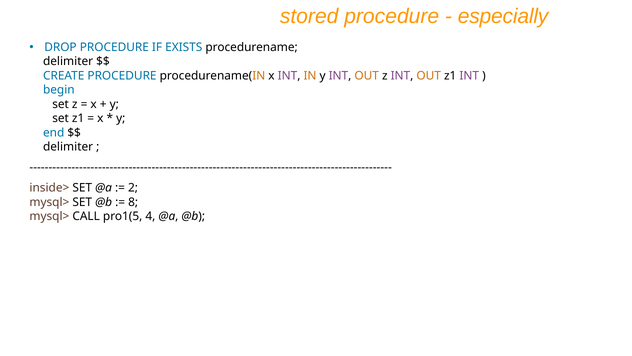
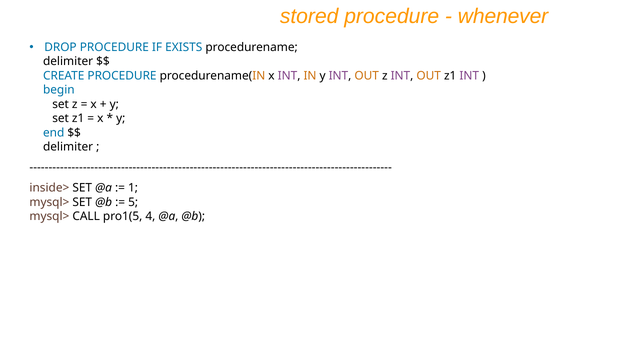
especially: especially -> whenever
2: 2 -> 1
8: 8 -> 5
